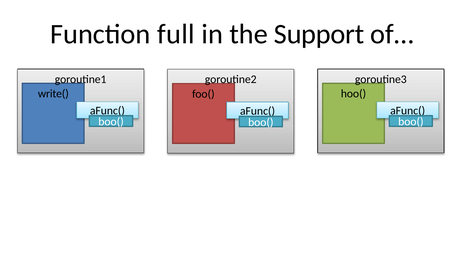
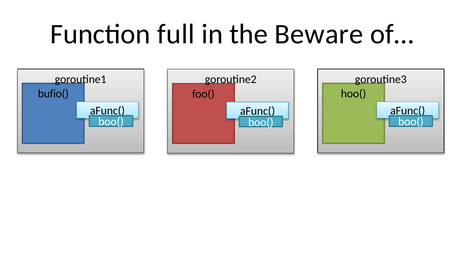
Support: Support -> Beware
write(: write( -> bufio(
